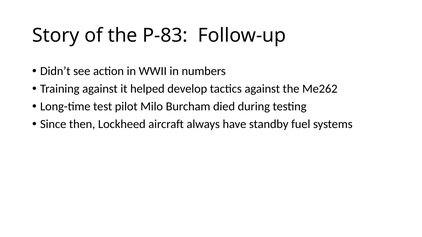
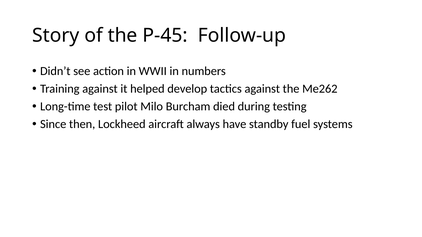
P-83: P-83 -> P-45
